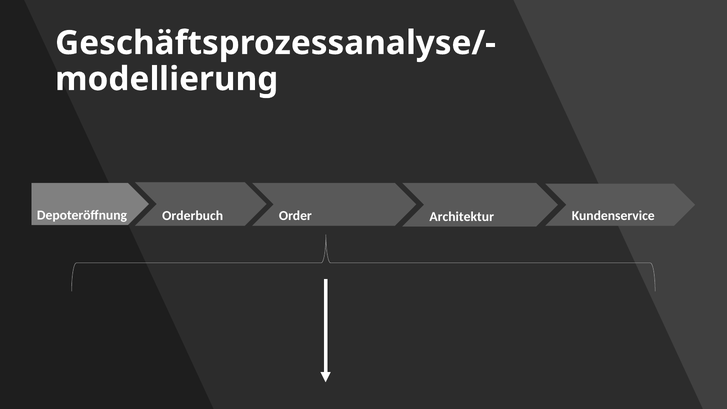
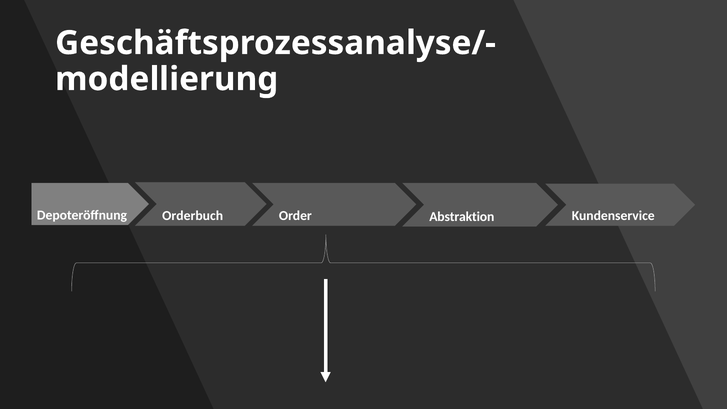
Architektur: Architektur -> Abstraktion
